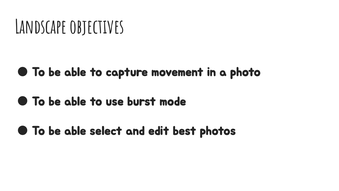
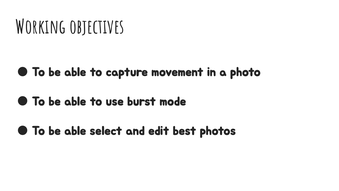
Landscape: Landscape -> Working
